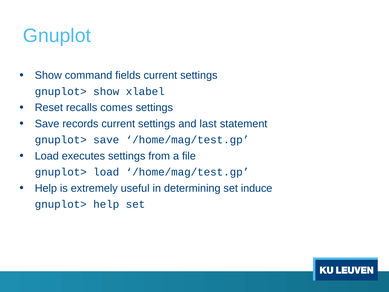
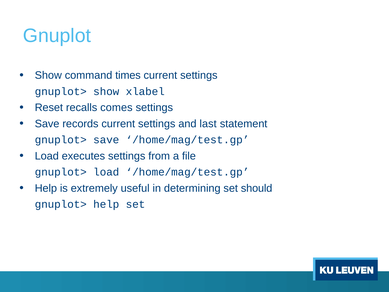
fields: fields -> times
induce: induce -> should
